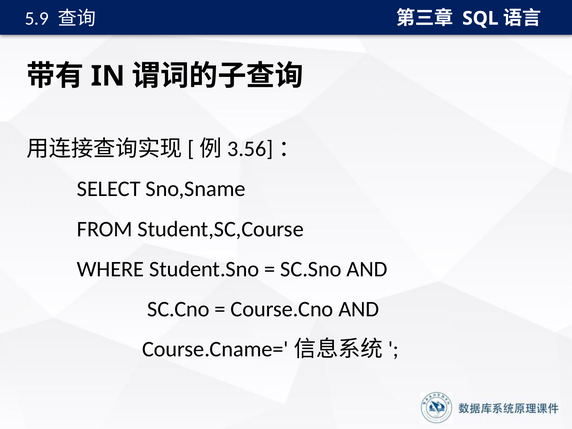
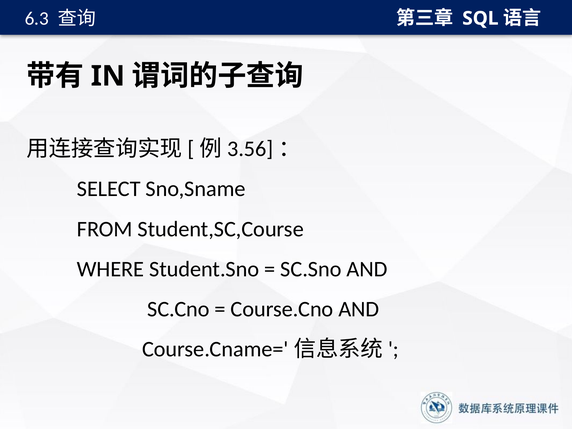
5.9: 5.9 -> 6.3
